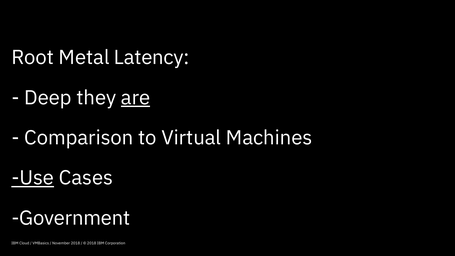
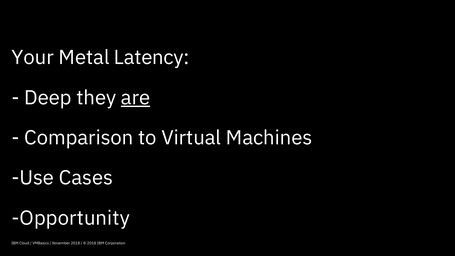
Root: Root -> Your
Use underline: present -> none
Government: Government -> Opportunity
